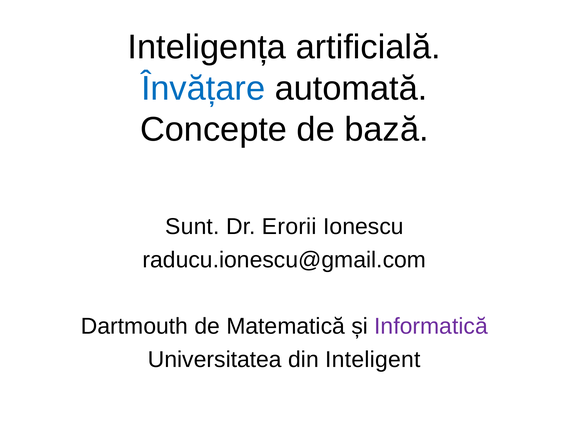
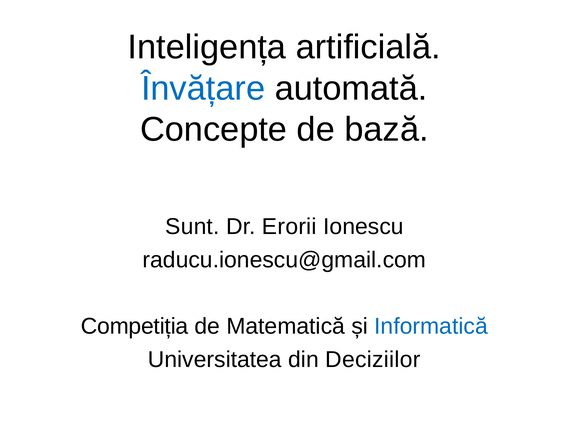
Dartmouth: Dartmouth -> Competiția
Informatică colour: purple -> blue
Inteligent: Inteligent -> Deciziilor
